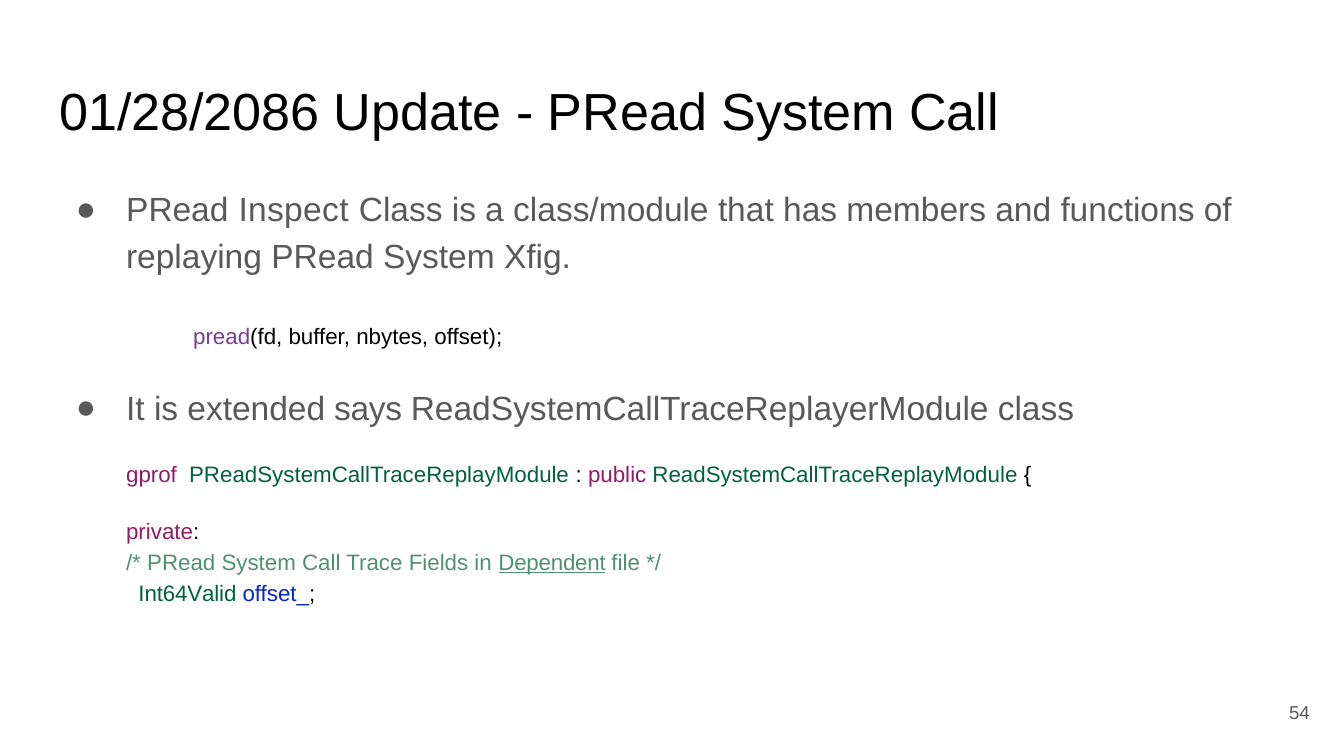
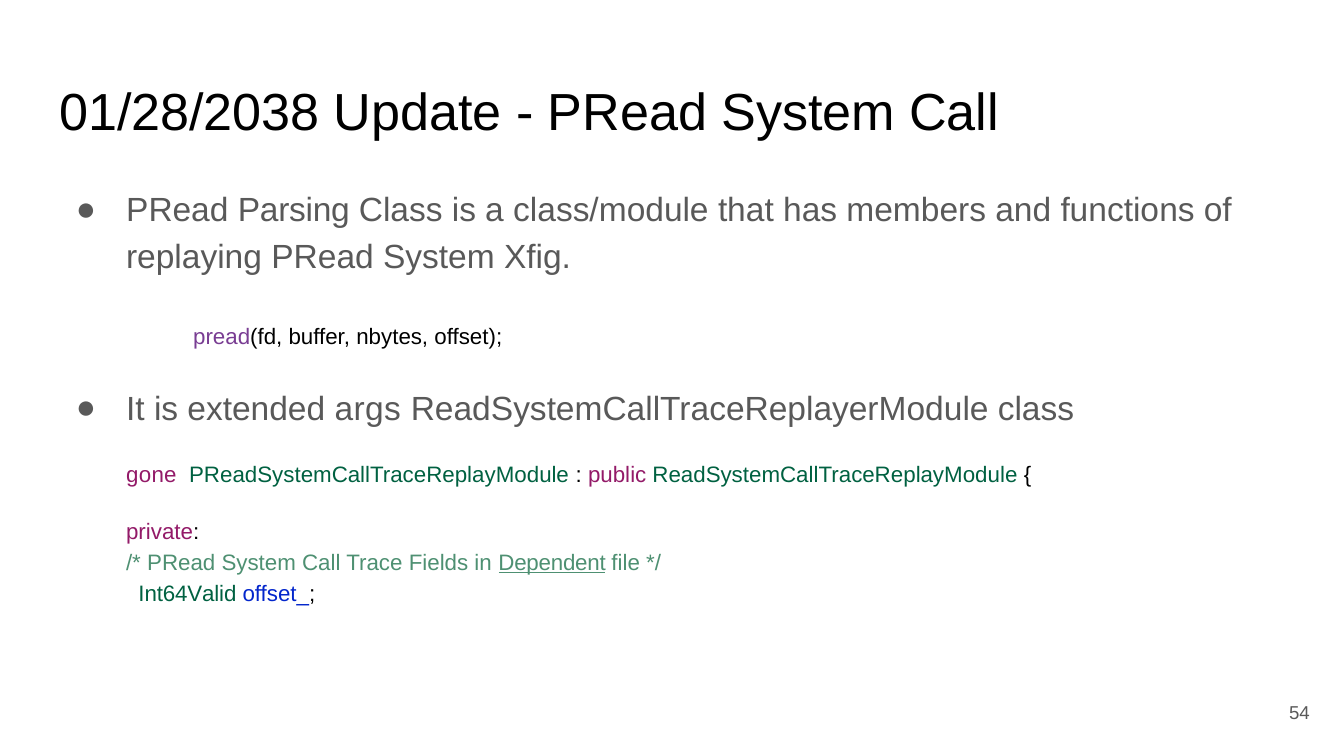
01/28/2086: 01/28/2086 -> 01/28/2038
Inspect: Inspect -> Parsing
says: says -> args
gprof: gprof -> gone
